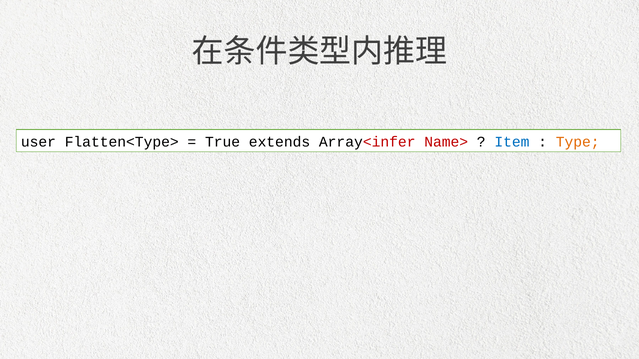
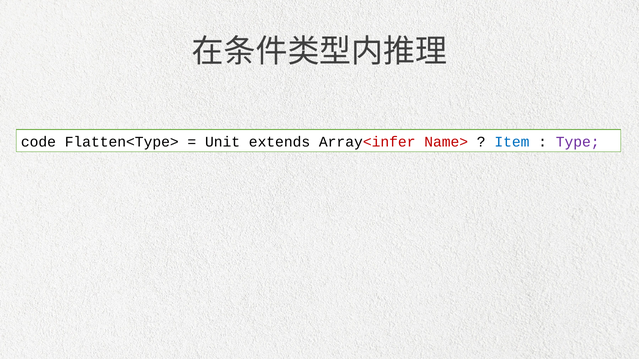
user: user -> code
True: True -> Unit
Type colour: orange -> purple
